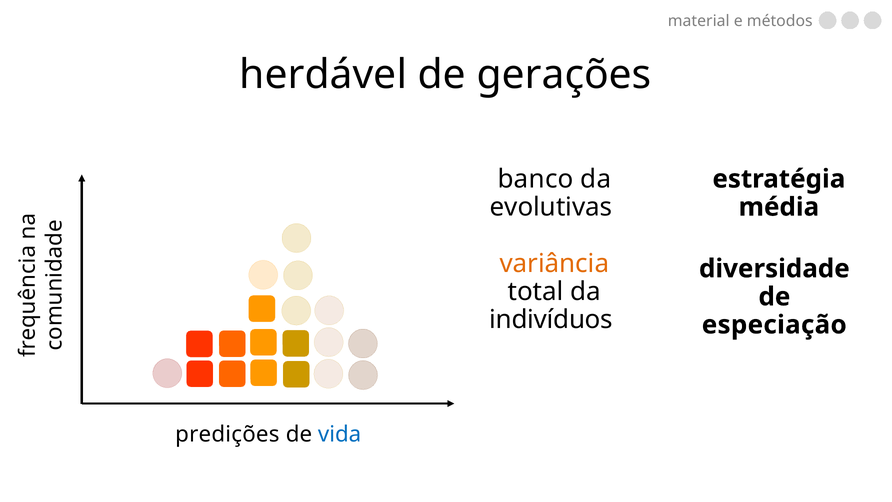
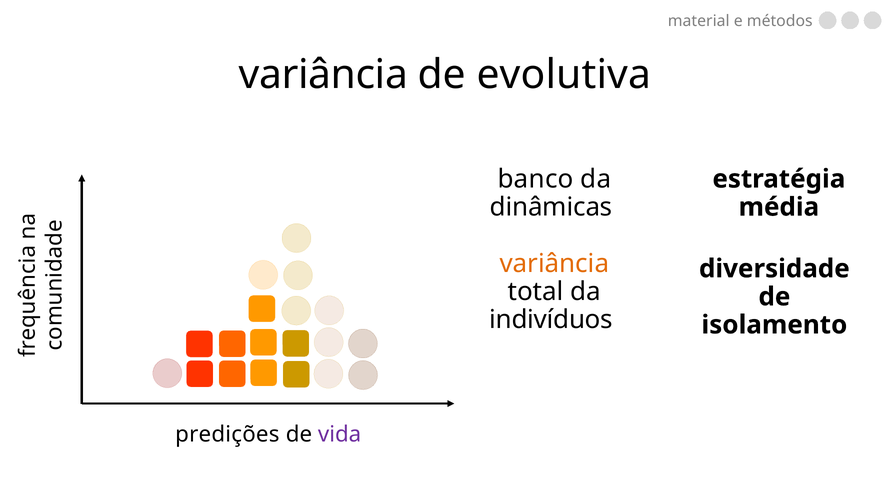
herdável at (323, 75): herdável -> variância
gerações: gerações -> evolutiva
evolutivas: evolutivas -> dinâmicas
especiação: especiação -> isolamento
vida colour: blue -> purple
